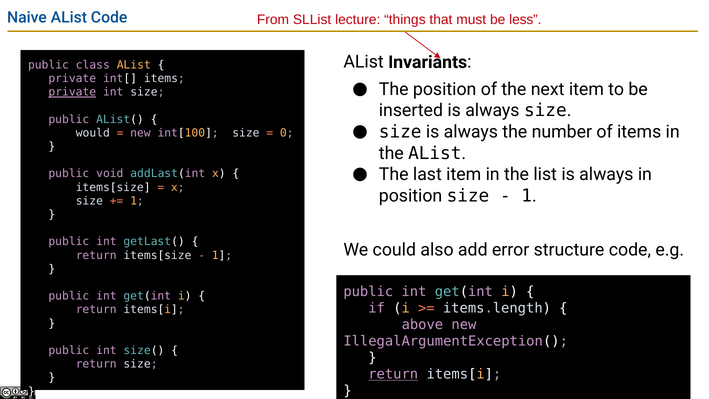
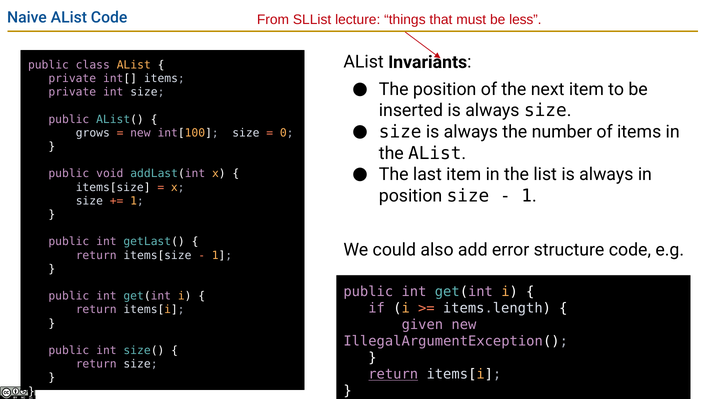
private at (72, 92) underline: present -> none
would: would -> grows
above: above -> given
